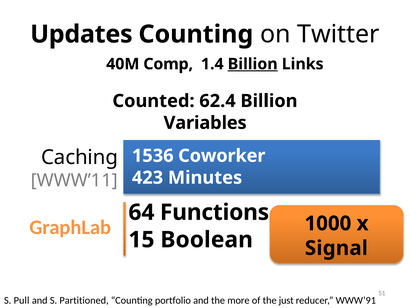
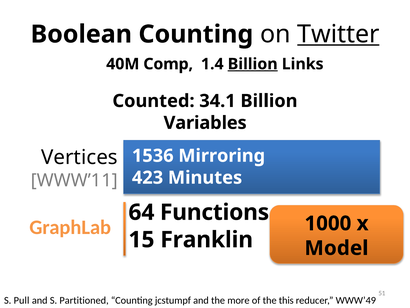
Updates: Updates -> Boolean
Twitter underline: none -> present
62.4: 62.4 -> 34.1
Caching: Caching -> Vertices
Coworker: Coworker -> Mirroring
Boolean: Boolean -> Franklin
Signal: Signal -> Model
portfolio: portfolio -> jcstumpf
just: just -> this
WWW’91: WWW’91 -> WWW’49
